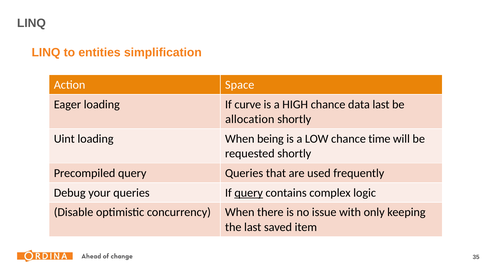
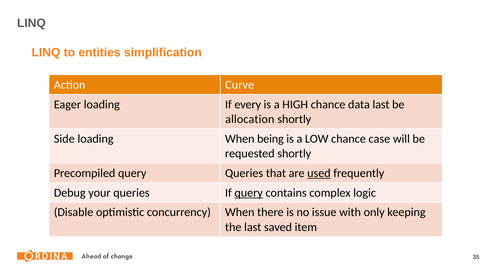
Space: Space -> Curve
curve: curve -> every
Uint: Uint -> Side
time: time -> case
used underline: none -> present
